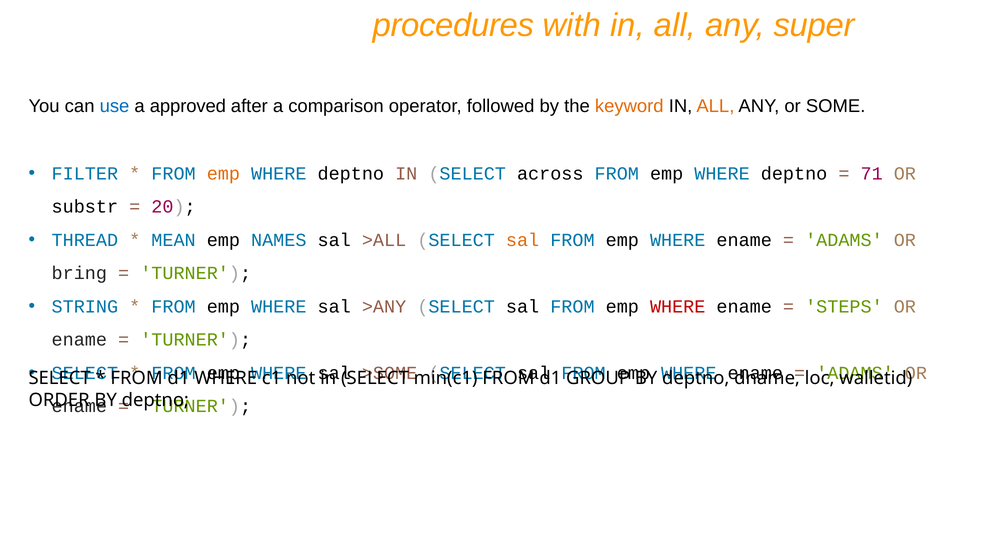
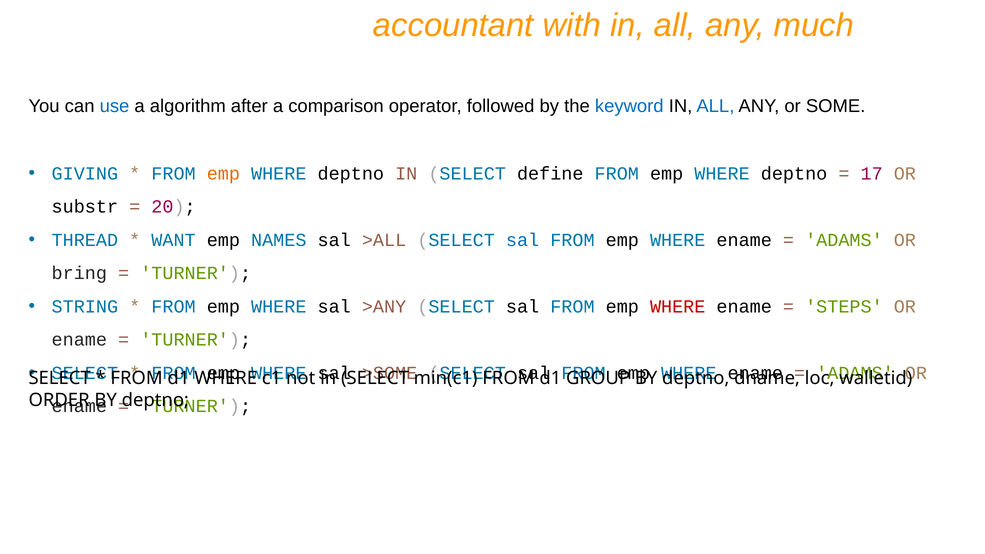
procedures: procedures -> accountant
super: super -> much
approved: approved -> algorithm
keyword colour: orange -> blue
ALL at (715, 106) colour: orange -> blue
FILTER: FILTER -> GIVING
across: across -> define
71: 71 -> 17
MEAN: MEAN -> WANT
sal at (523, 240) colour: orange -> blue
